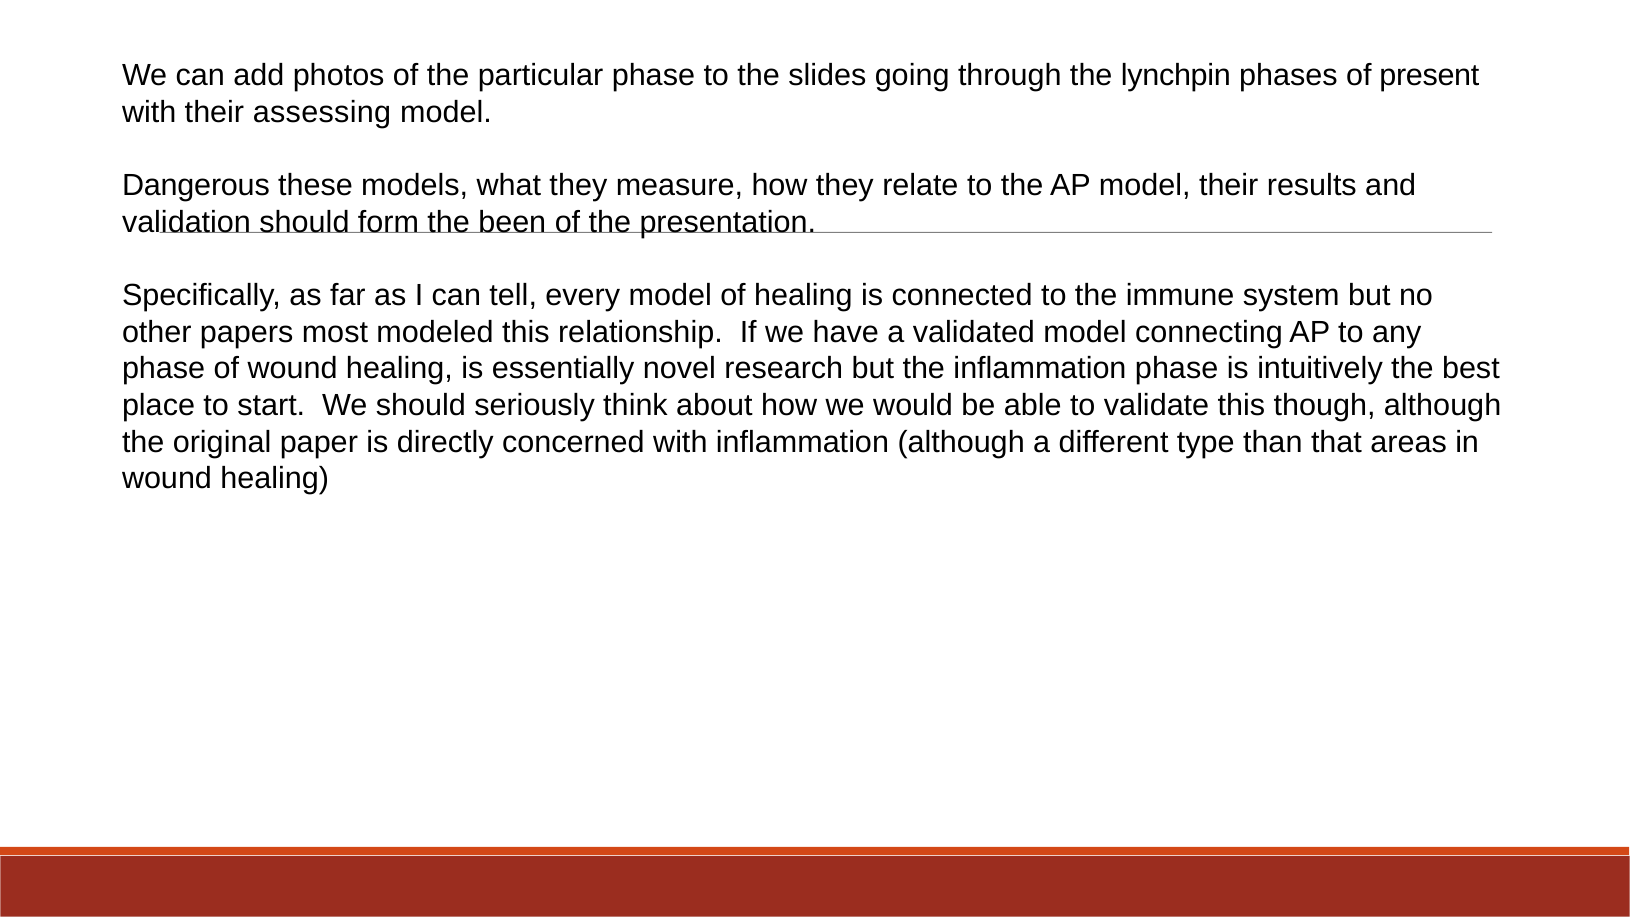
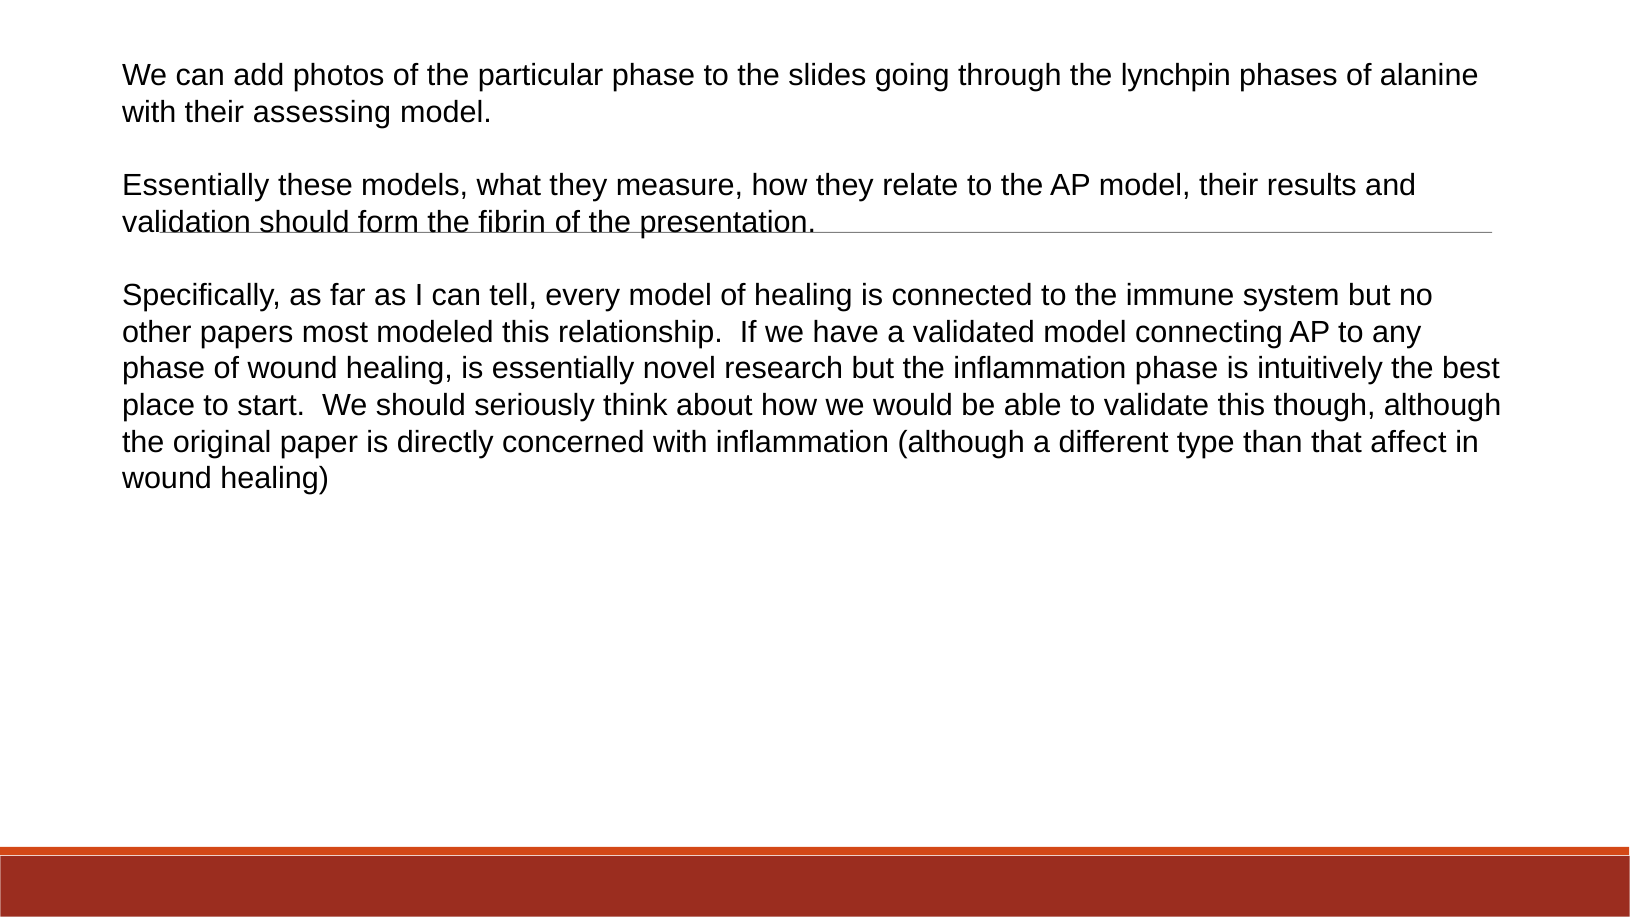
present: present -> alanine
Dangerous at (196, 185): Dangerous -> Essentially
been: been -> fibrin
areas: areas -> affect
